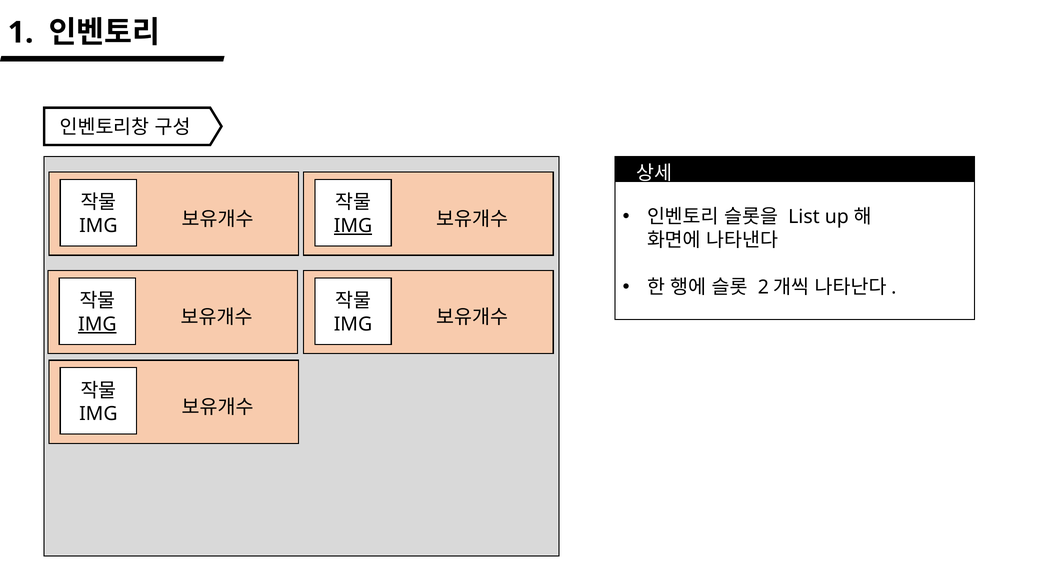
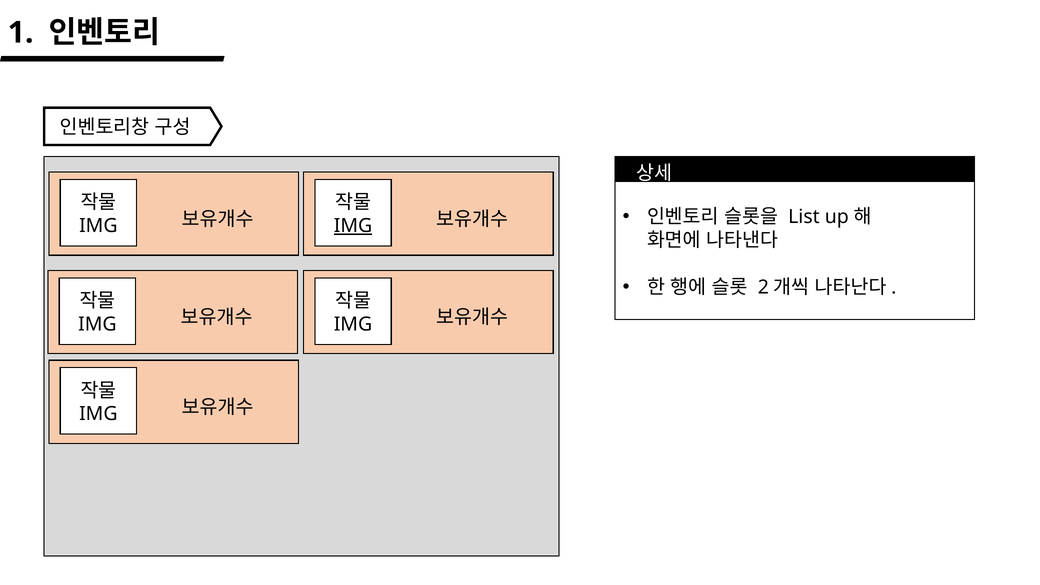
IMG at (97, 324) underline: present -> none
